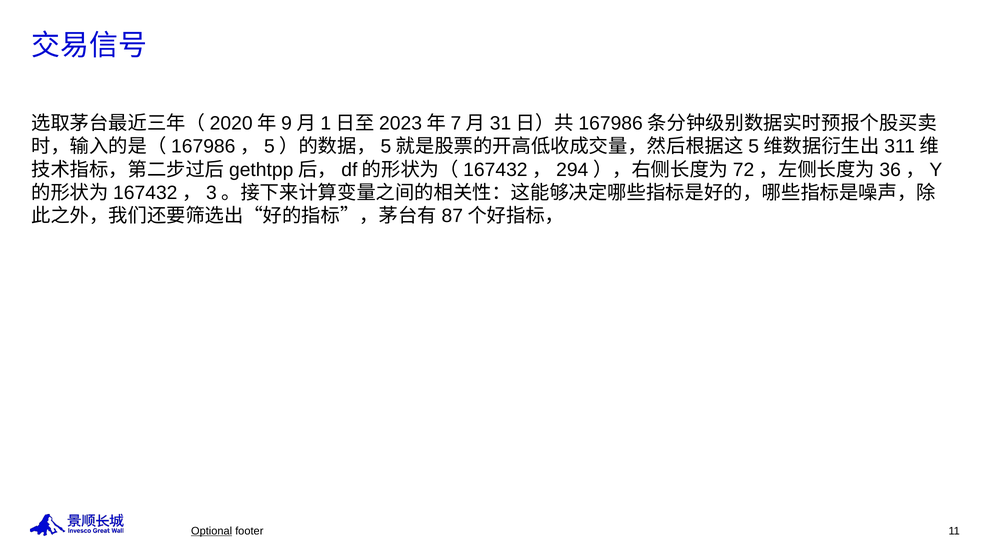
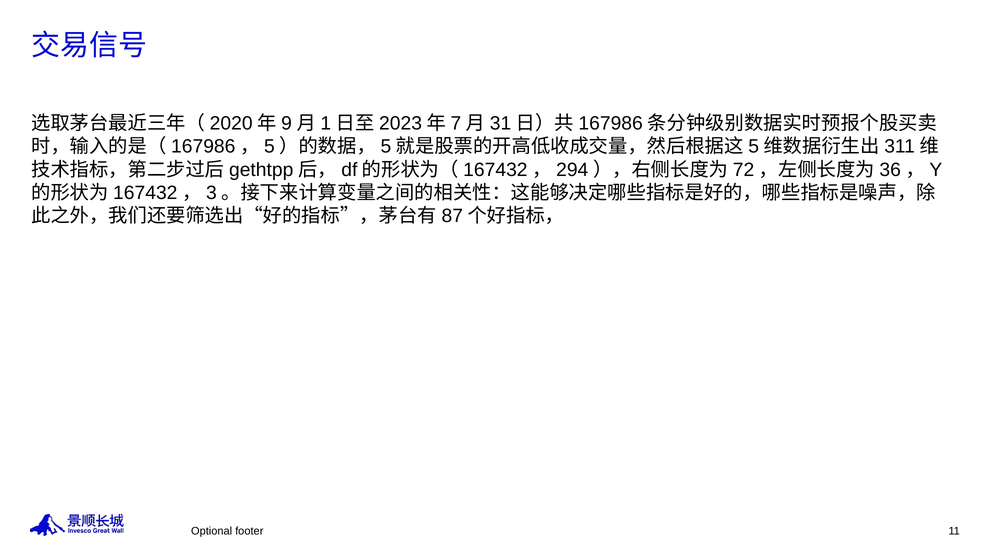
Optional underline: present -> none
